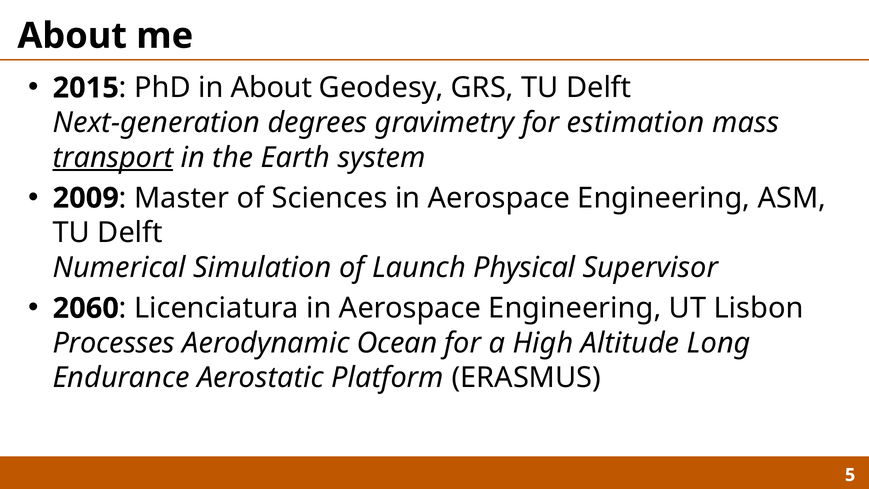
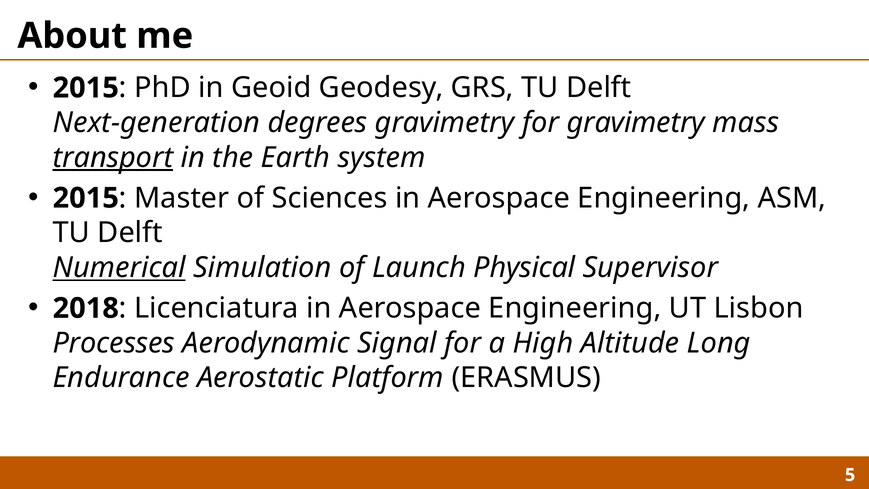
in About: About -> Geoid
for estimation: estimation -> gravimetry
2009 at (86, 198): 2009 -> 2015
Numerical underline: none -> present
2060: 2060 -> 2018
Ocean: Ocean -> Signal
